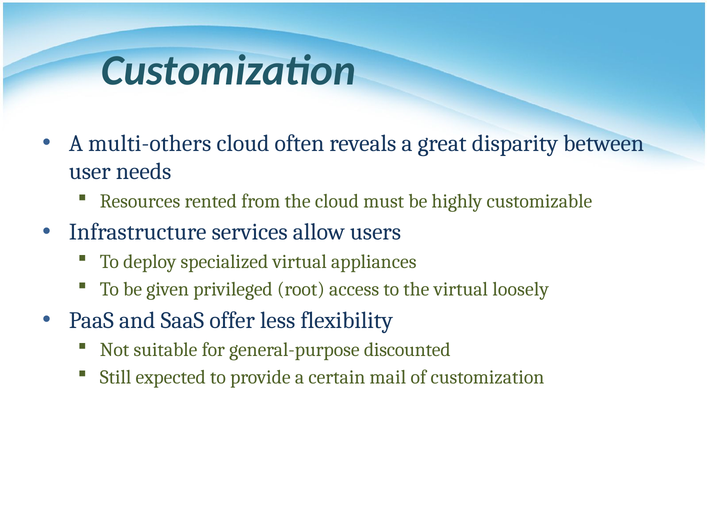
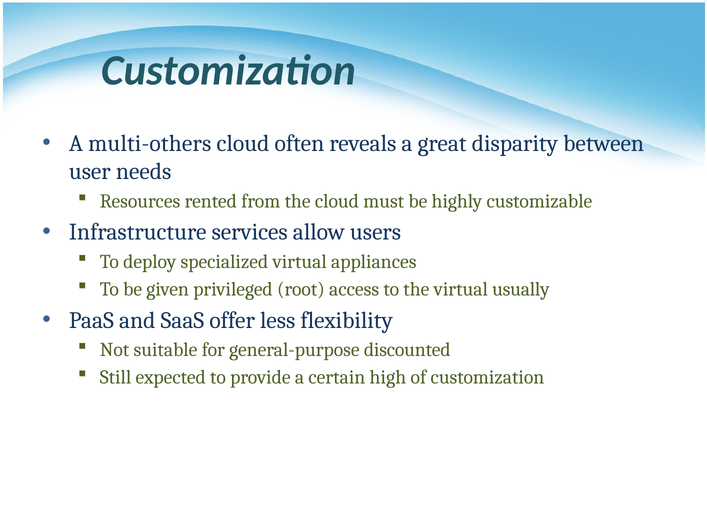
loosely: loosely -> usually
mail: mail -> high
